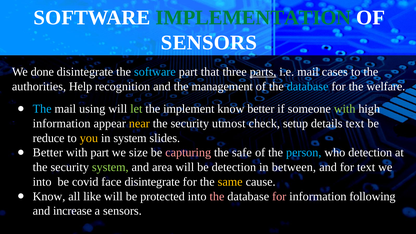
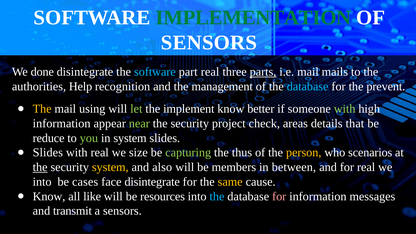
part that: that -> real
cases: cases -> mails
welfare: welfare -> prevent
The at (42, 109) colour: light blue -> yellow
near colour: yellow -> light green
utmost: utmost -> project
setup: setup -> areas
details text: text -> that
you colour: yellow -> light green
Better at (48, 153): Better -> Slides
with part: part -> real
capturing colour: pink -> light green
safe: safe -> thus
person colour: light blue -> yellow
who detection: detection -> scenarios
the at (40, 167) underline: none -> present
system at (110, 167) colour: light green -> yellow
area: area -> also
be detection: detection -> members
for text: text -> real
covid: covid -> cases
protected: protected -> resources
the at (217, 196) colour: pink -> light blue
following: following -> messages
increase: increase -> transmit
